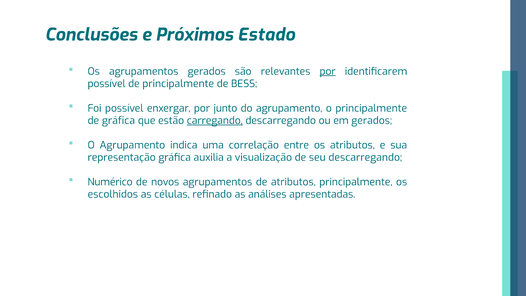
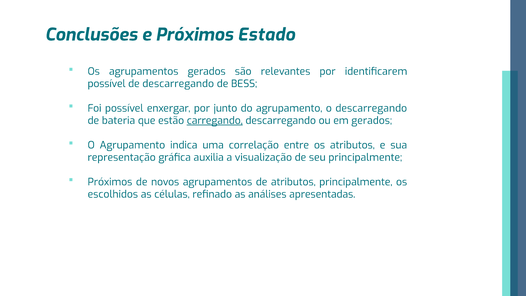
por at (328, 71) underline: present -> none
de principalmente: principalmente -> descarregando
o principalmente: principalmente -> descarregando
de gráfica: gráfica -> bateria
seu descarregando: descarregando -> principalmente
Numérico at (110, 182): Numérico -> Próximos
